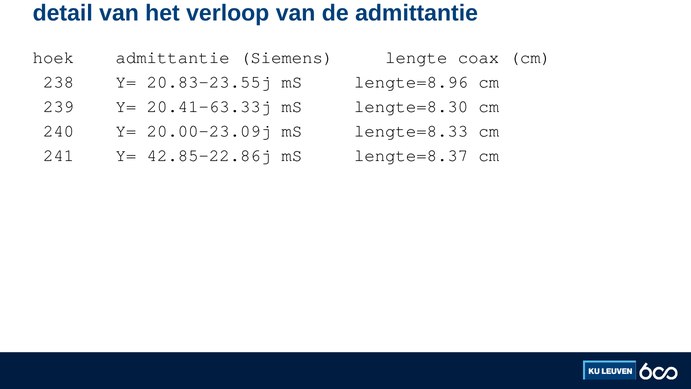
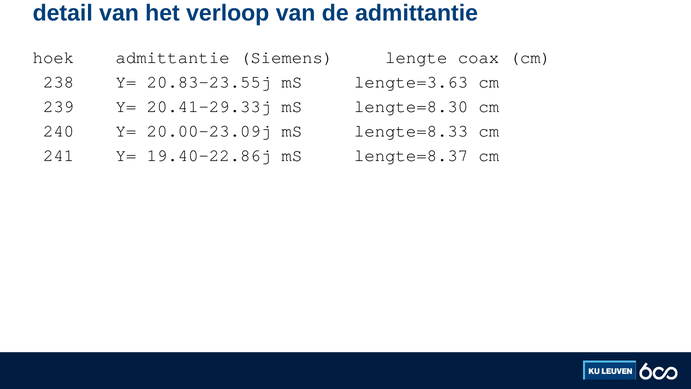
lengte=8.96: lengte=8.96 -> lengte=3.63
20.41-63.33j: 20.41-63.33j -> 20.41-29.33j
42.85-22.86j: 42.85-22.86j -> 19.40-22.86j
